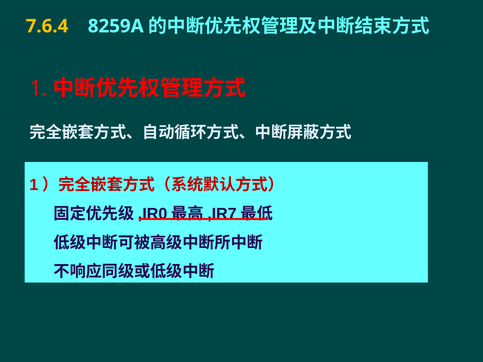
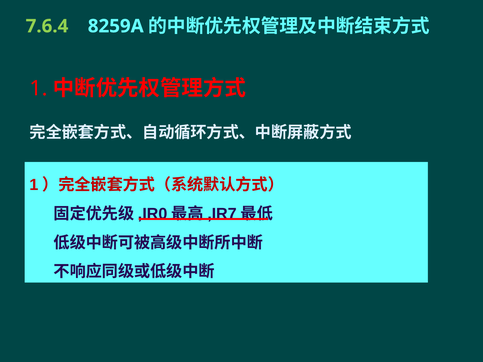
7.6.4 colour: yellow -> light green
